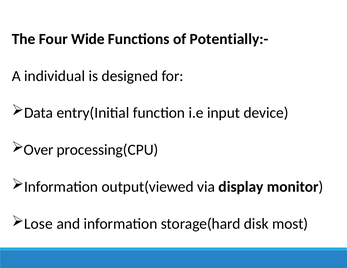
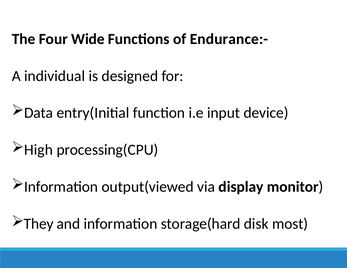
Potentially:-: Potentially:- -> Endurance:-
Over: Over -> High
Lose: Lose -> They
